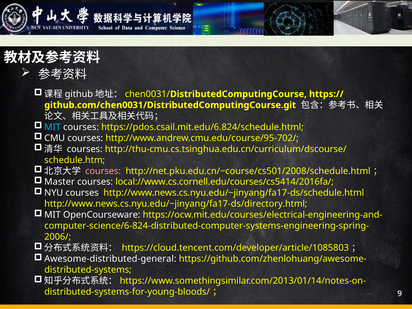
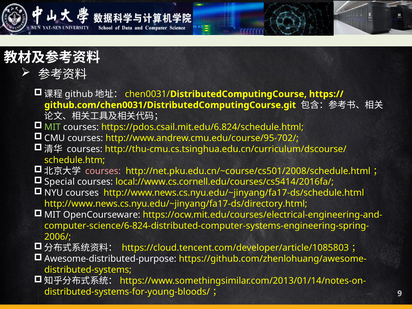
MIT at (53, 127) colour: light blue -> light green
Master: Master -> Special
Awesome-distributed-general: Awesome-distributed-general -> Awesome-distributed-purpose
